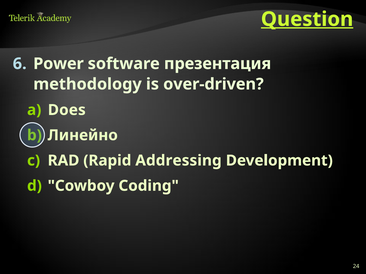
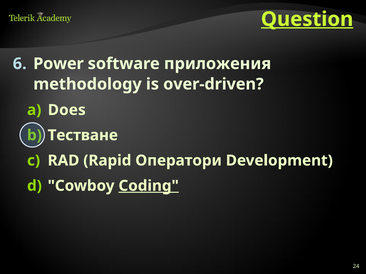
презентация: презентация -> приложения
Линейно: Линейно -> Тестване
Addressing: Addressing -> Оператори
Coding underline: none -> present
